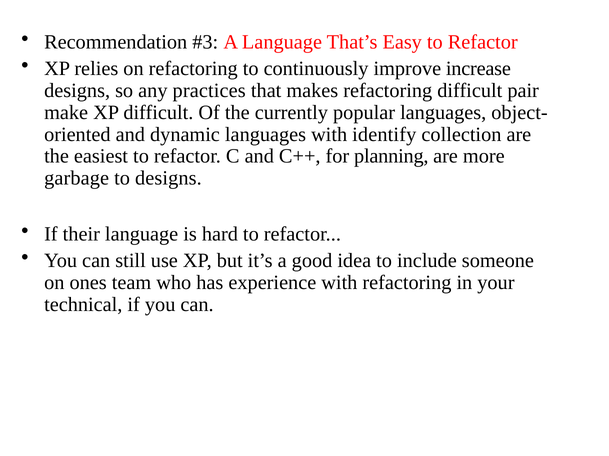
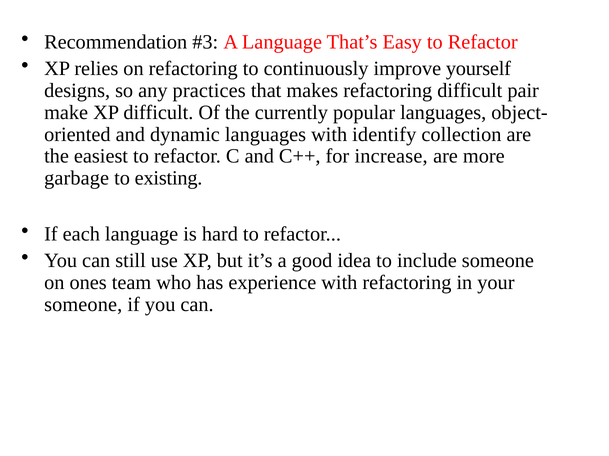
increase: increase -> yourself
planning: planning -> increase
to designs: designs -> existing
their: their -> each
technical at (83, 305): technical -> someone
